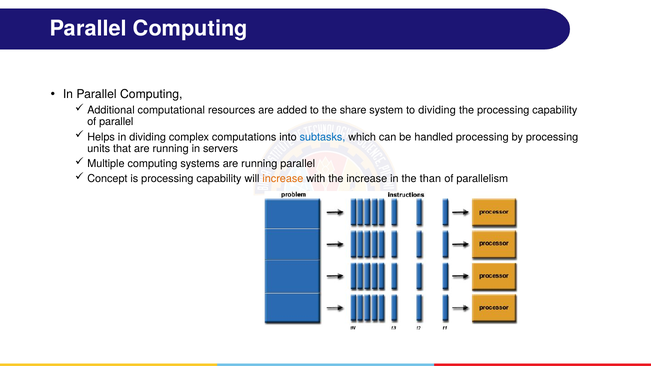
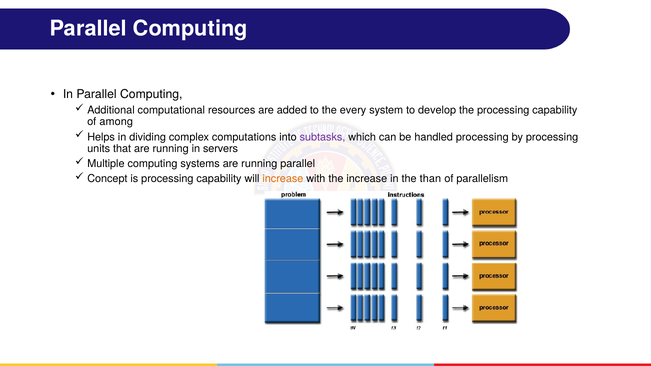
share: share -> every
to dividing: dividing -> develop
of parallel: parallel -> among
subtasks colour: blue -> purple
